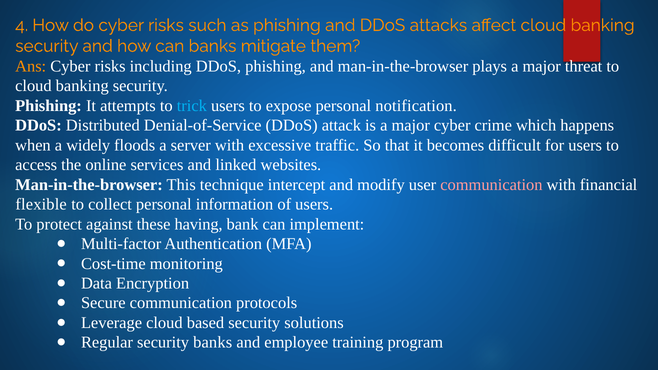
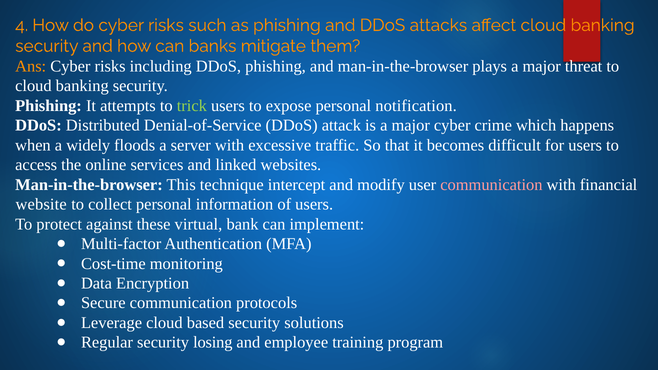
trick colour: light blue -> light green
flexible: flexible -> website
having: having -> virtual
security banks: banks -> losing
